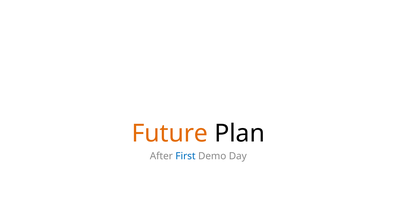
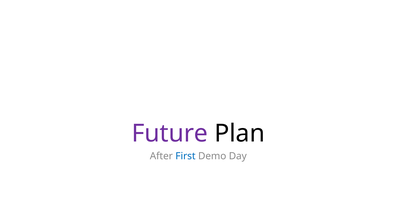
Future colour: orange -> purple
